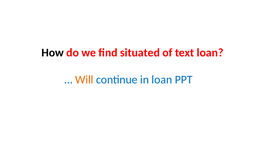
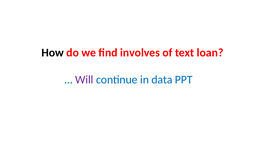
situated: situated -> involves
Will colour: orange -> purple
in loan: loan -> data
